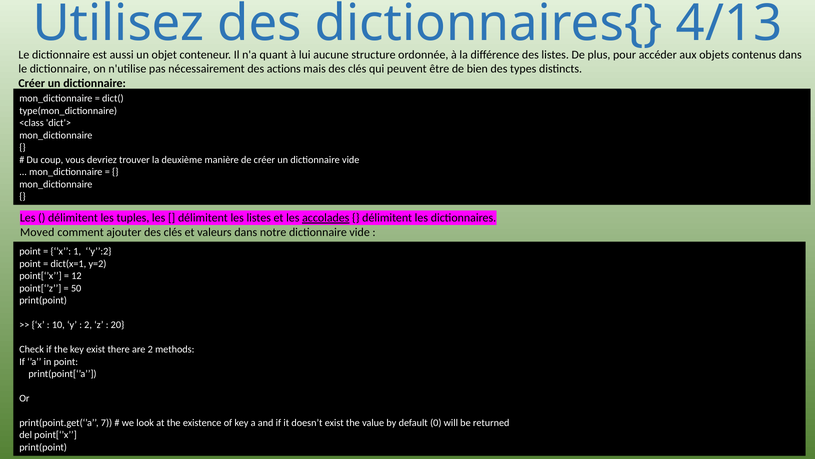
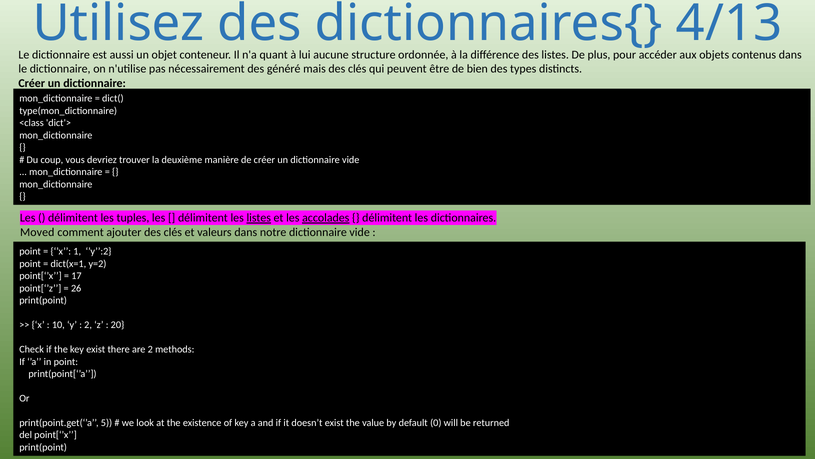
actions: actions -> généré
listes at (259, 218) underline: none -> present
12: 12 -> 17
50: 50 -> 26
7: 7 -> 5
